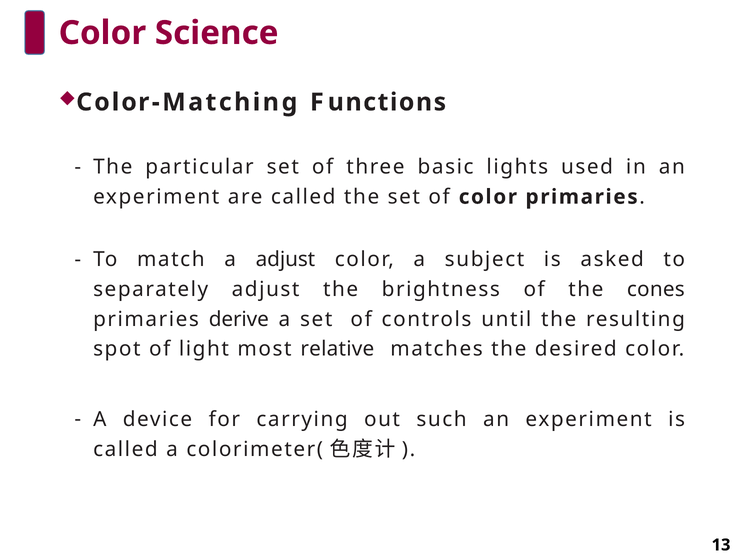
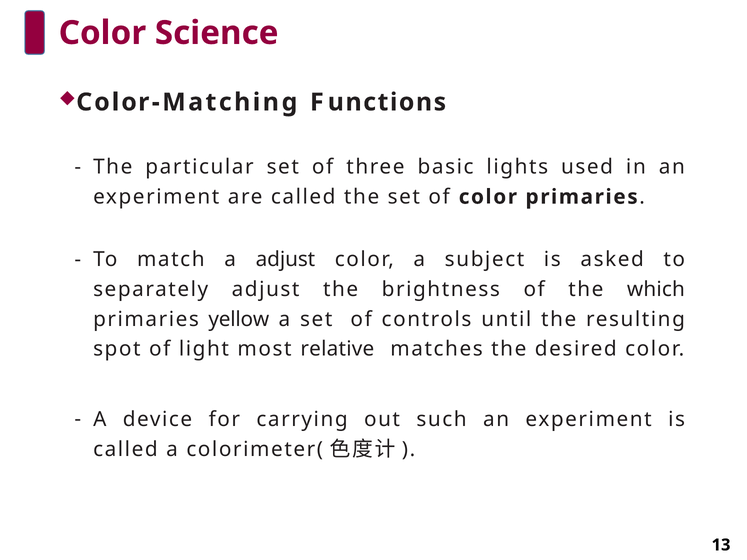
cones: cones -> which
derive: derive -> yellow
